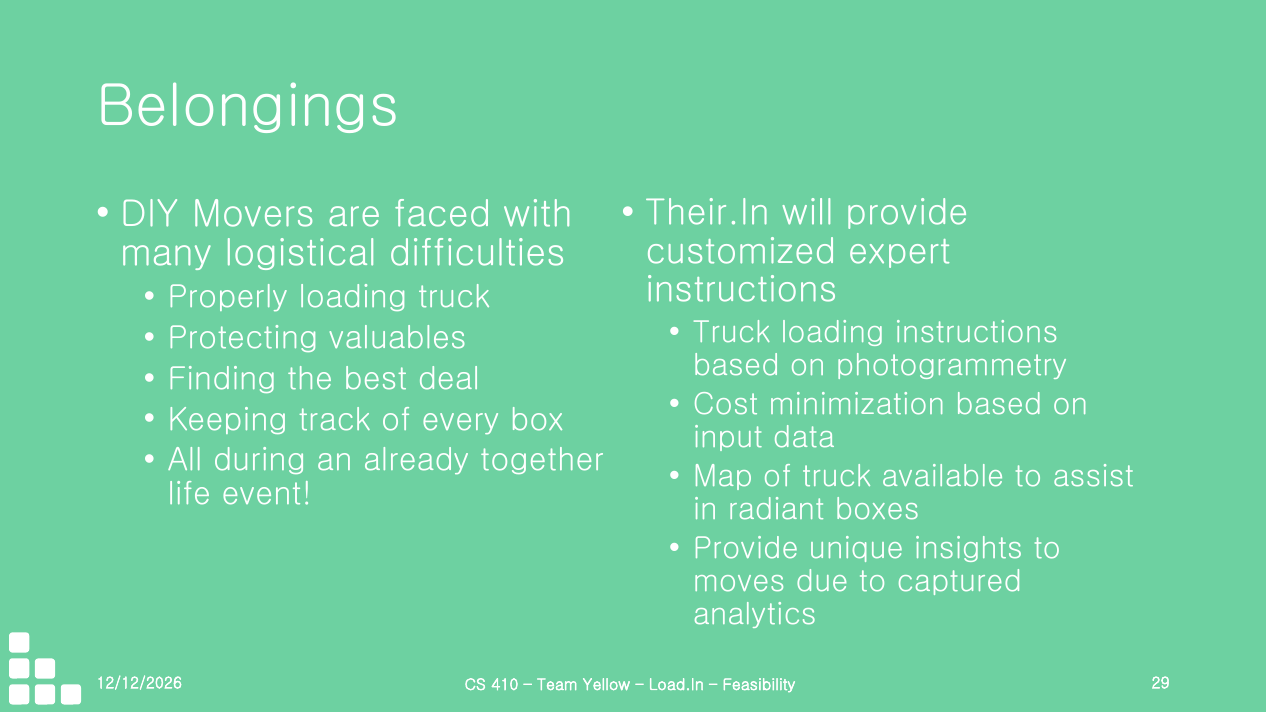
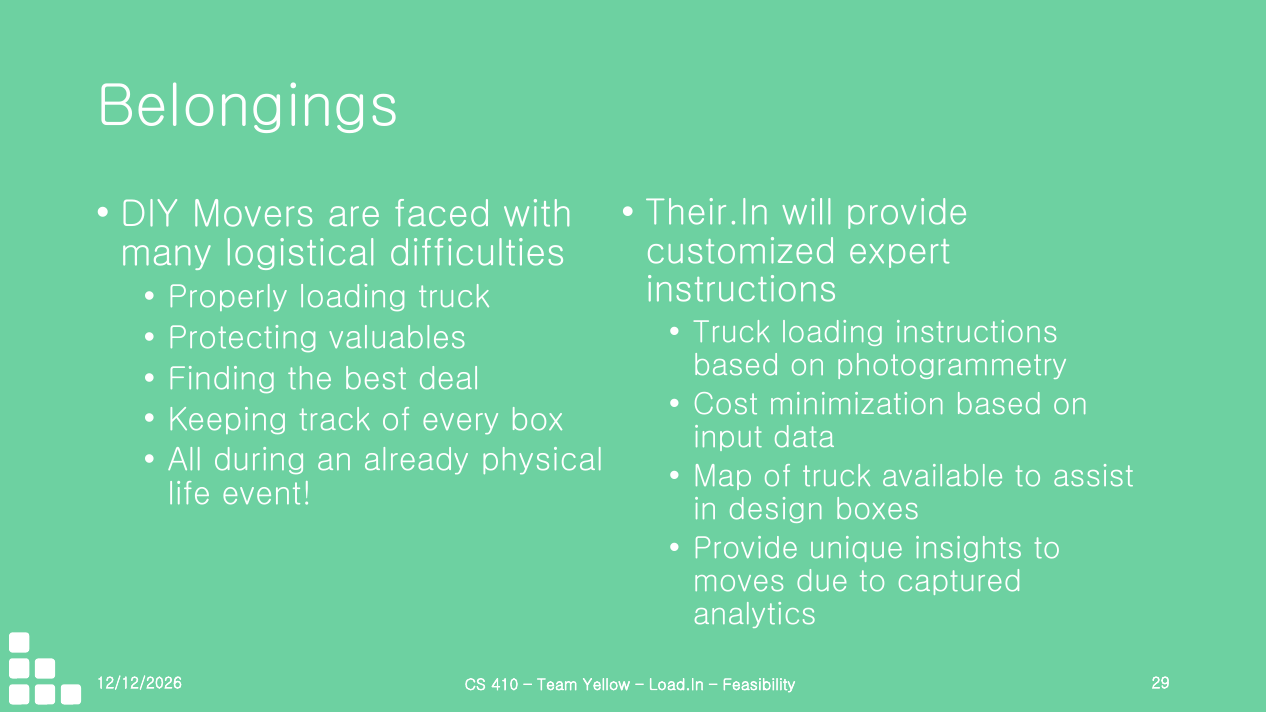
together: together -> physical
radiant: radiant -> design
